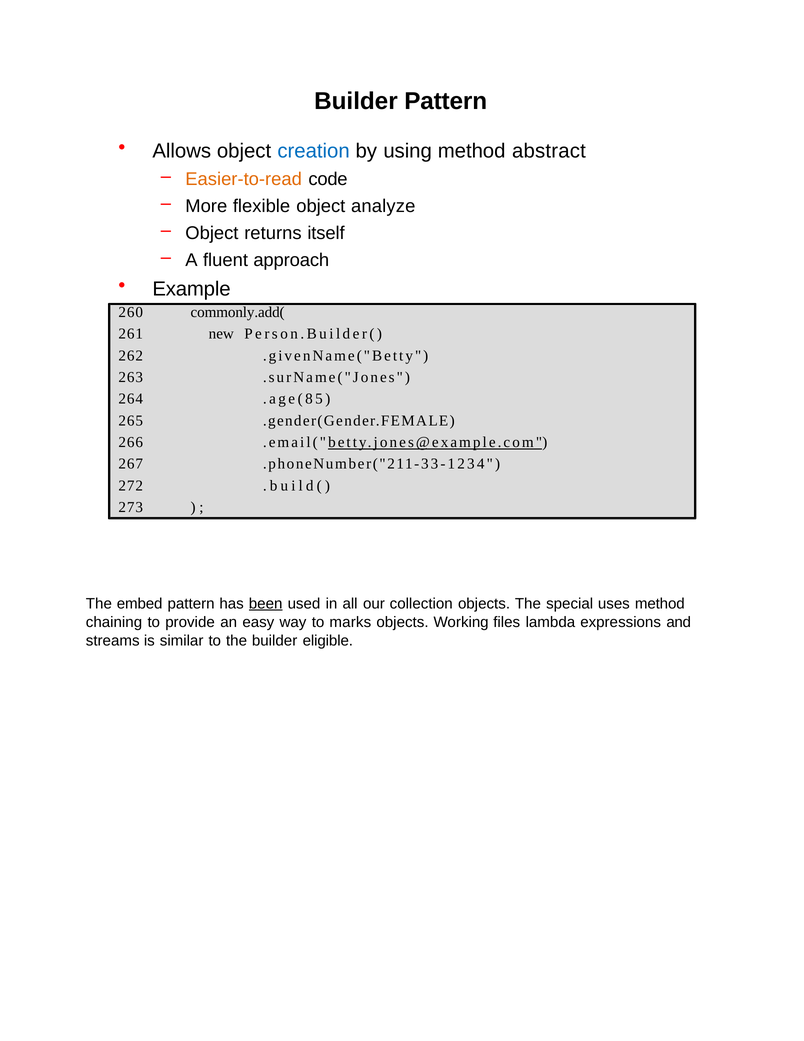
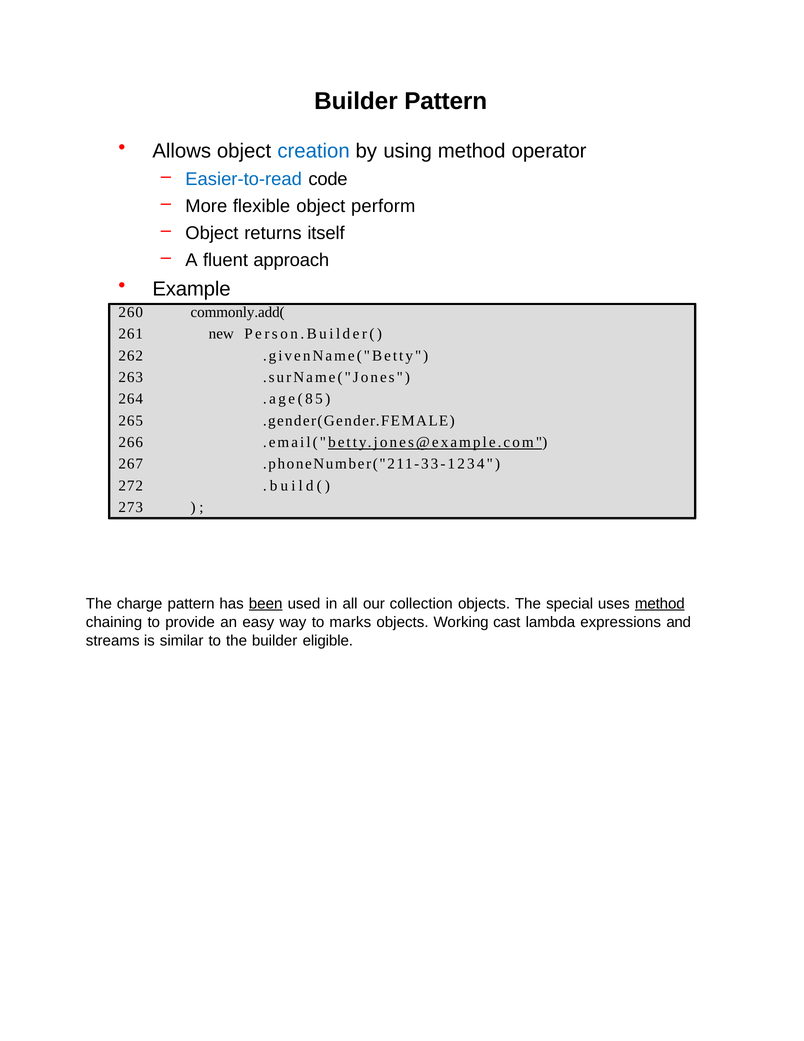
abstract: abstract -> operator
Easier-to-read colour: orange -> blue
analyze: analyze -> perform
embed: embed -> charge
method at (660, 603) underline: none -> present
files: files -> cast
